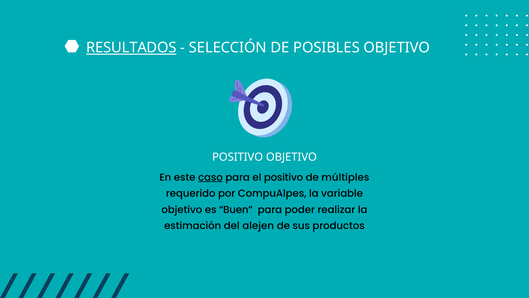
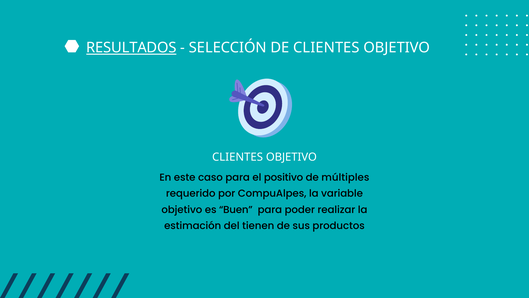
DE POSIBLES: POSIBLES -> CLIENTES
POSITIVO at (238, 157): POSITIVO -> CLIENTES
caso underline: present -> none
alejen: alejen -> tienen
